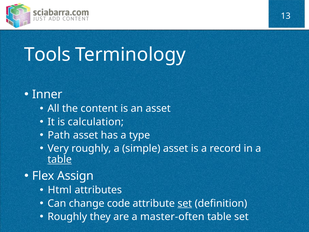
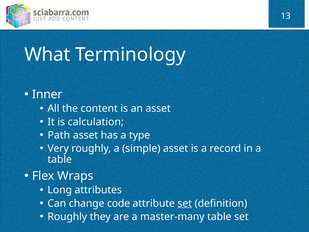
Tools: Tools -> What
table at (60, 159) underline: present -> none
Assign: Assign -> Wraps
Html: Html -> Long
master-often: master-often -> master-many
